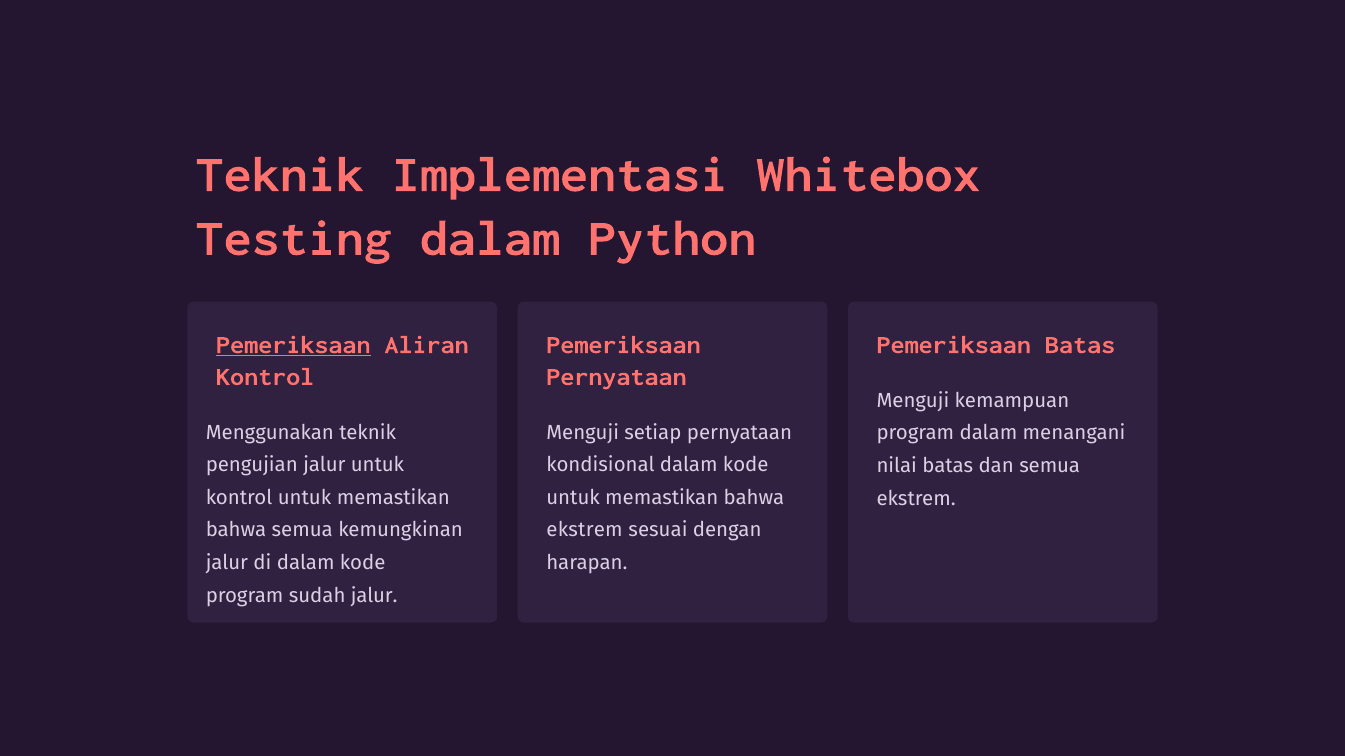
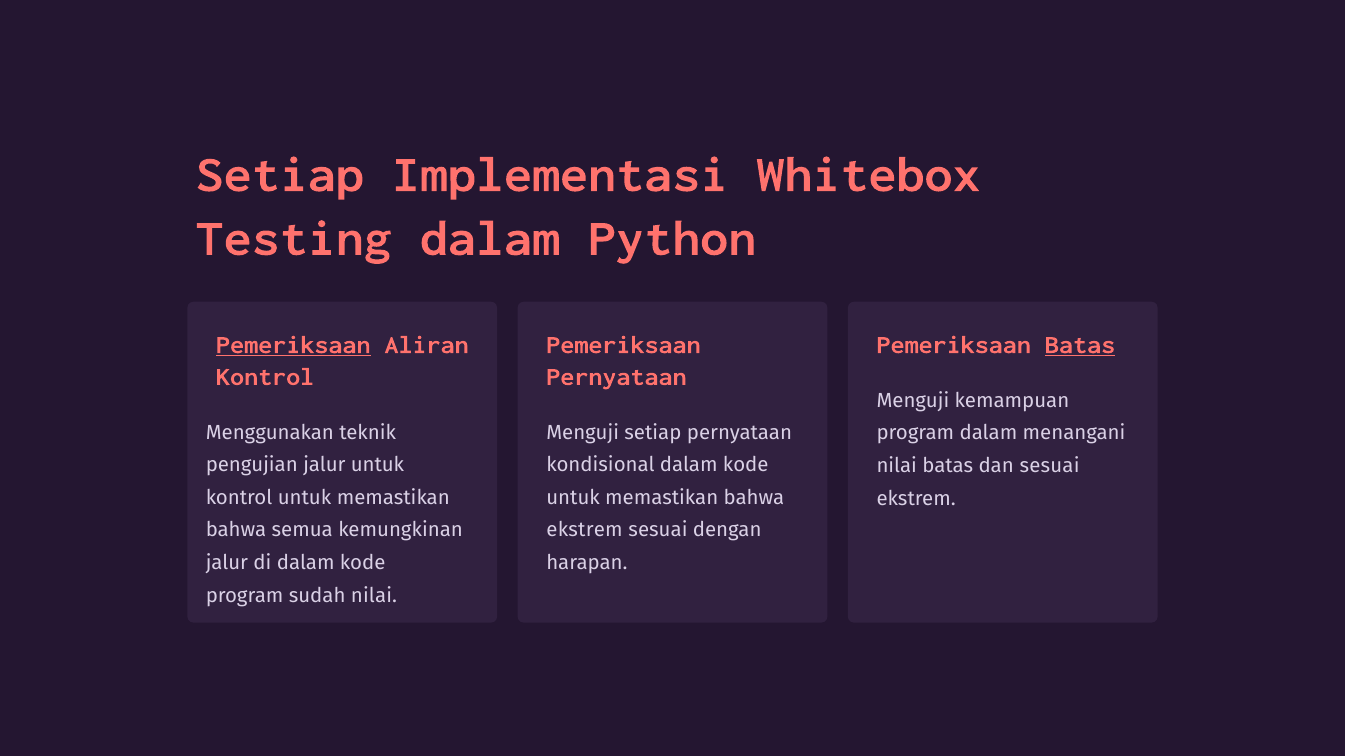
Teknik at (280, 174): Teknik -> Setiap
Batas at (1080, 345) underline: none -> present
dan semua: semua -> sesuai
sudah jalur: jalur -> nilai
